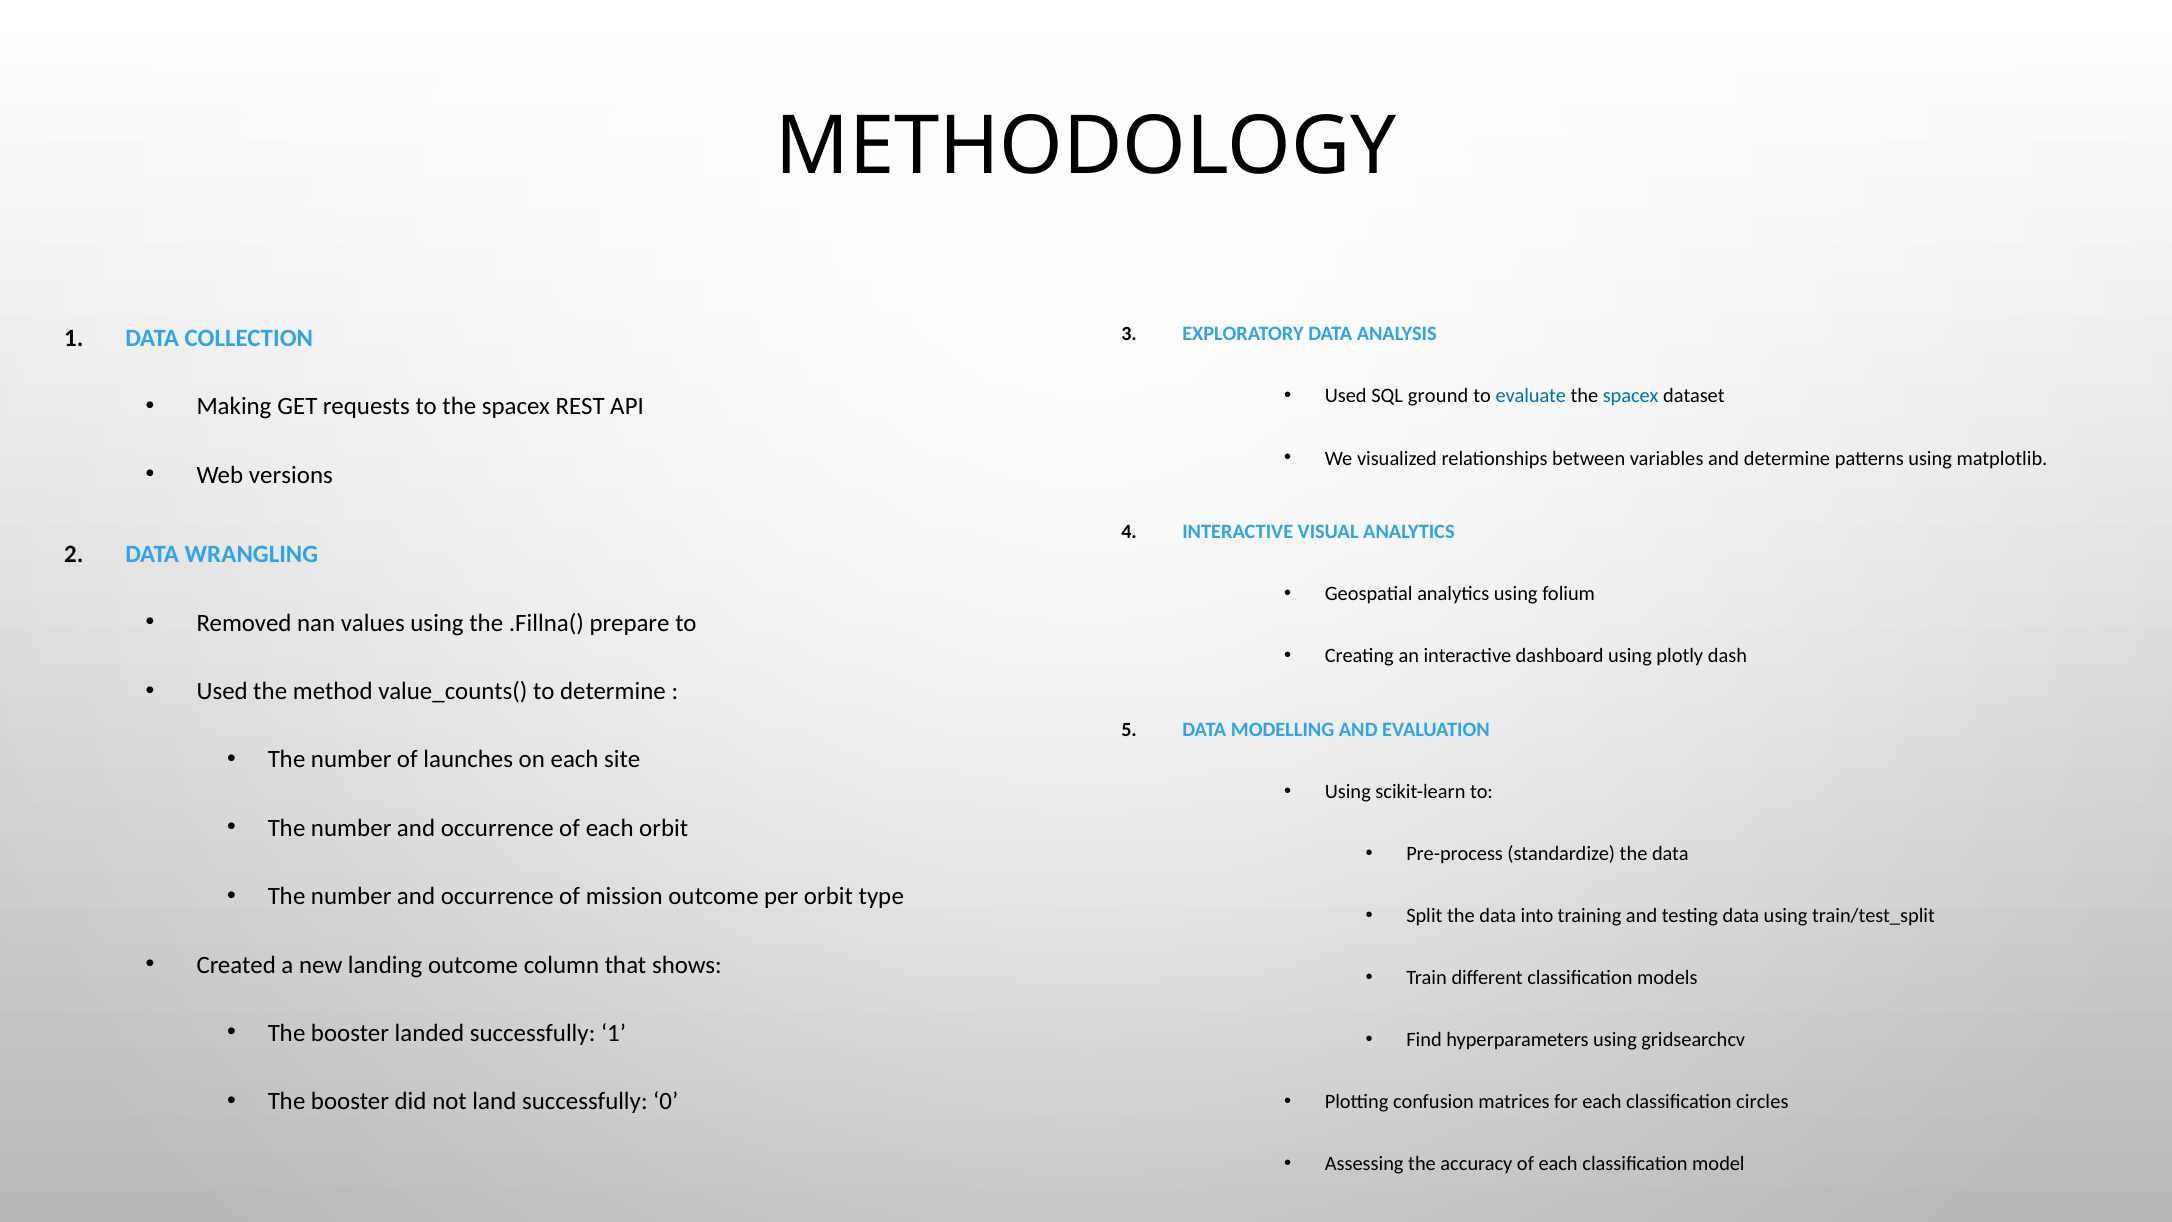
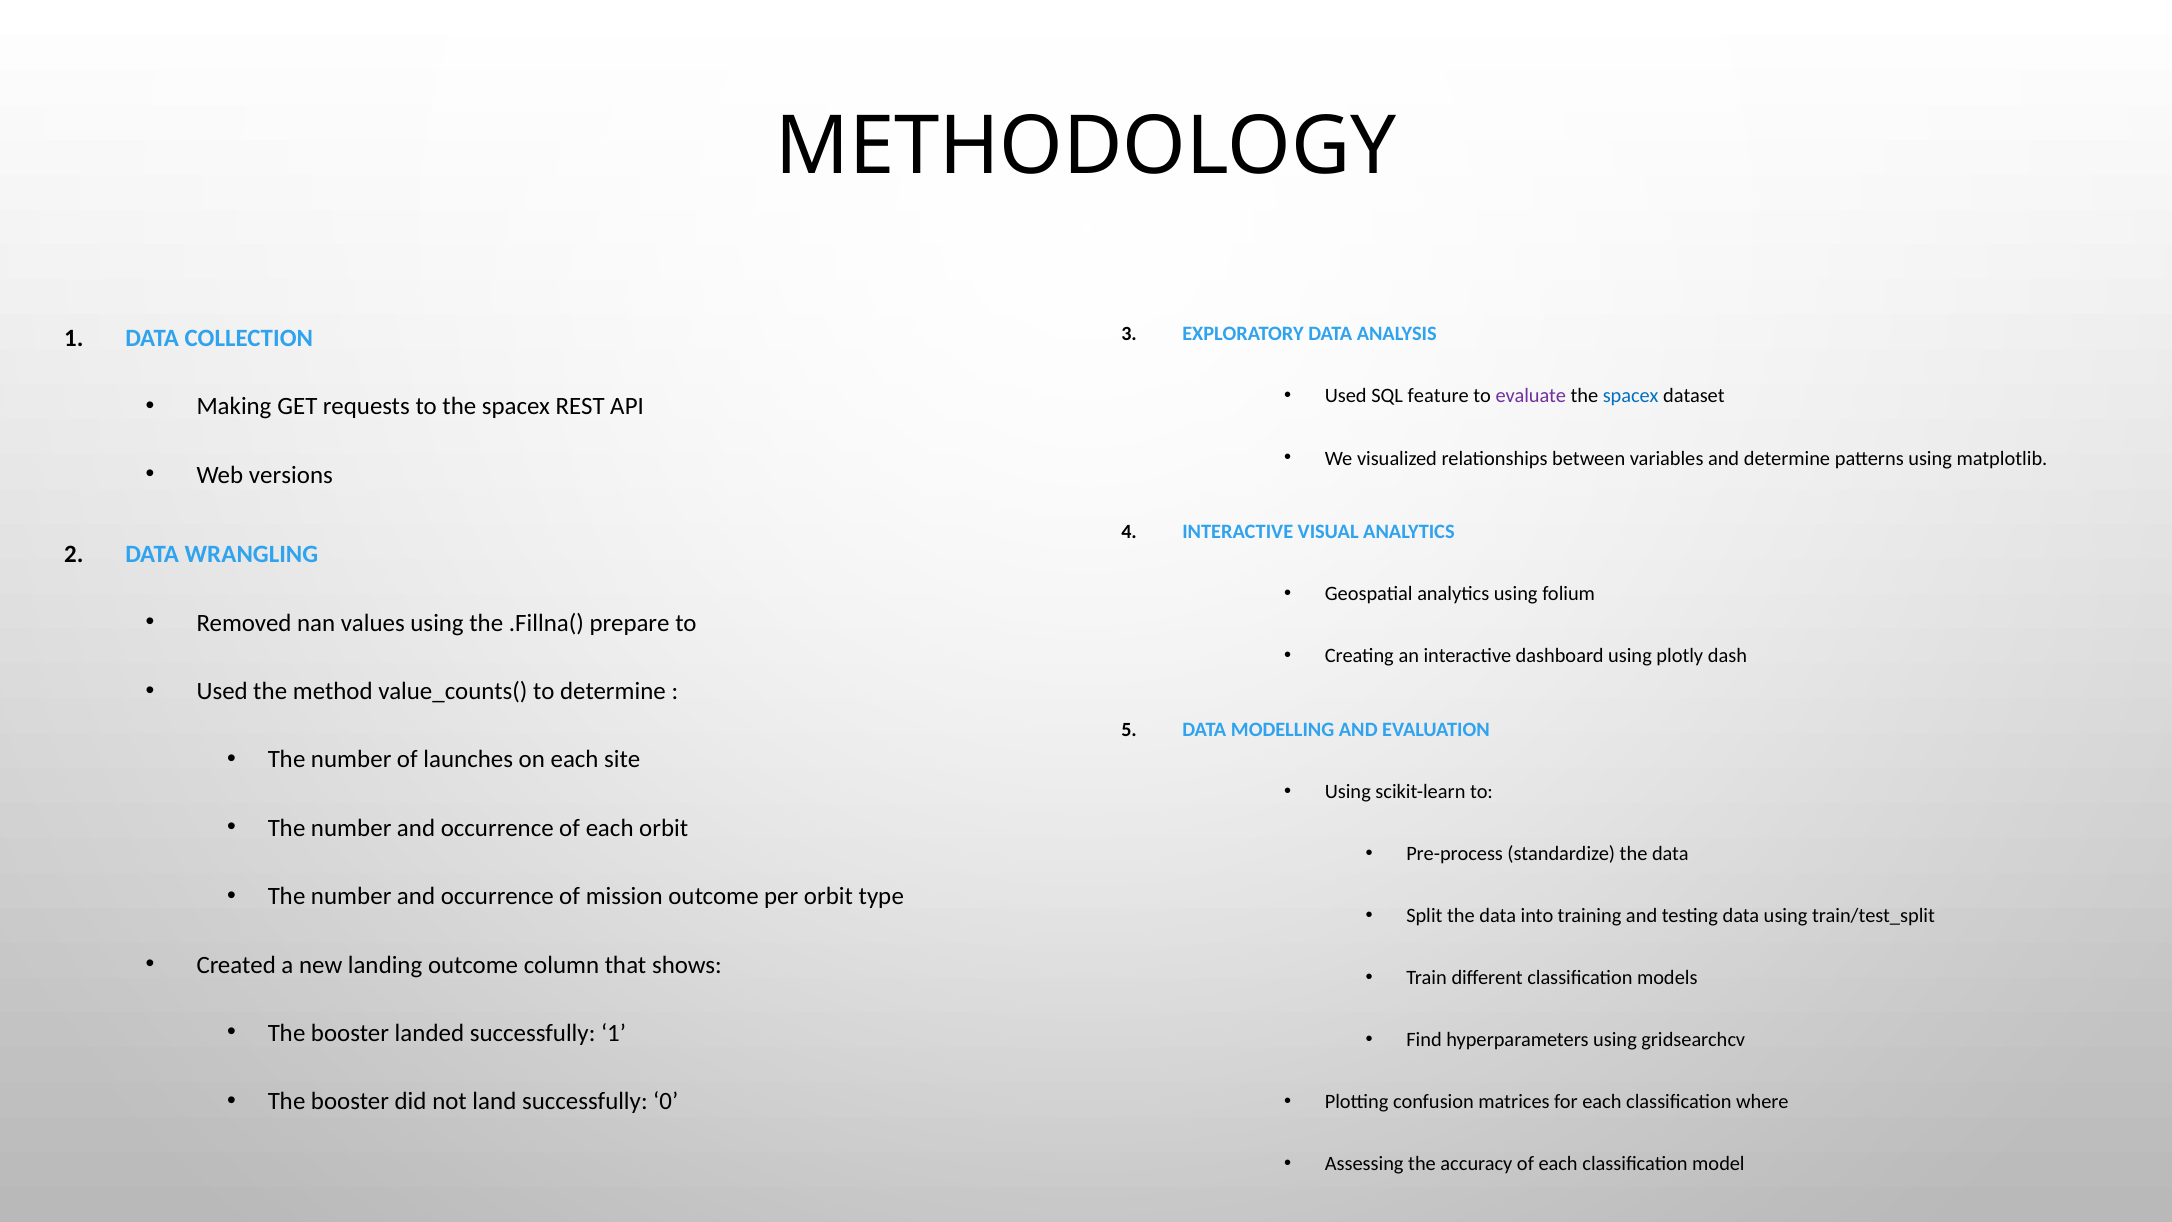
ground: ground -> feature
evaluate colour: blue -> purple
circles: circles -> where
